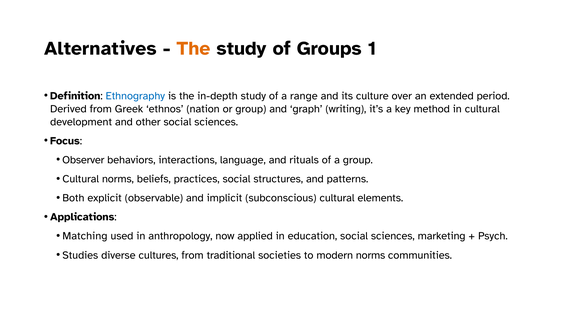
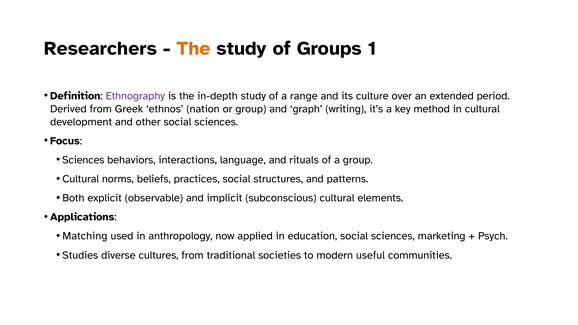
Alternatives: Alternatives -> Researchers
Ethnography colour: blue -> purple
Observer at (83, 160): Observer -> Sciences
modern norms: norms -> useful
